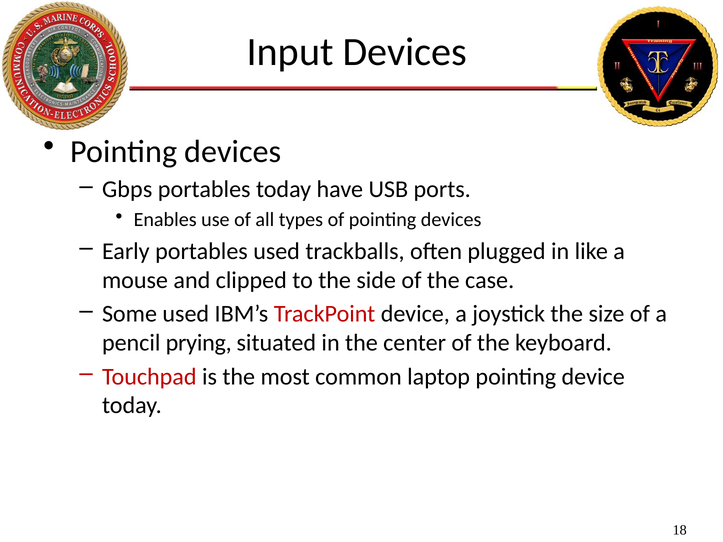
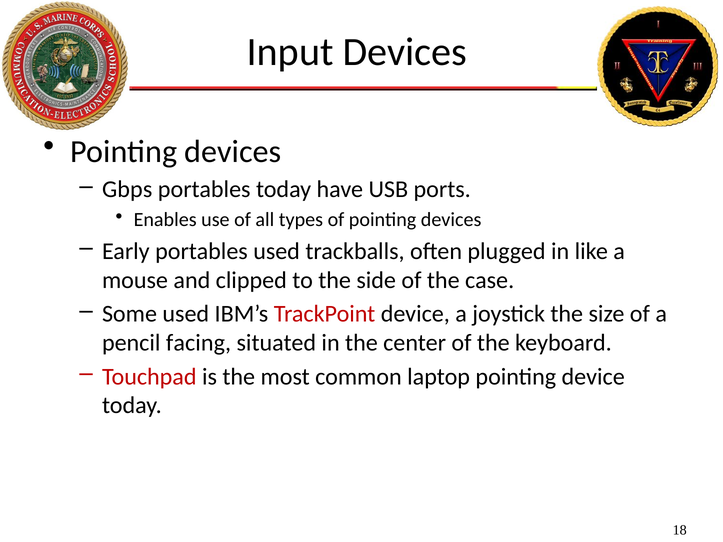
prying: prying -> facing
